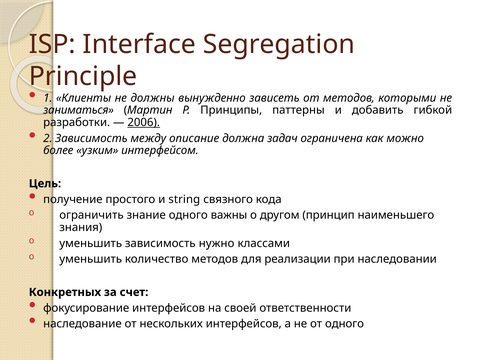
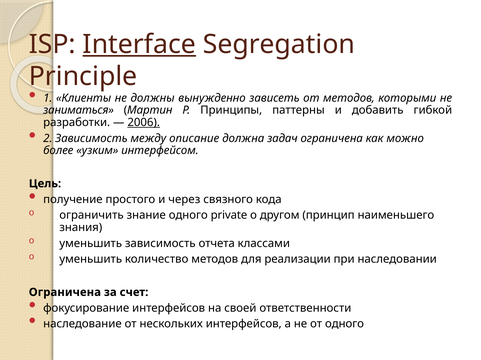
Interface underline: none -> present
string: string -> через
важны: важны -> private
нужно: нужно -> отчета
Конкретных at (65, 293): Конкретных -> Ограничена
